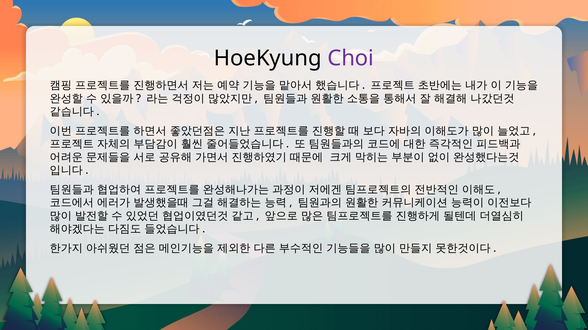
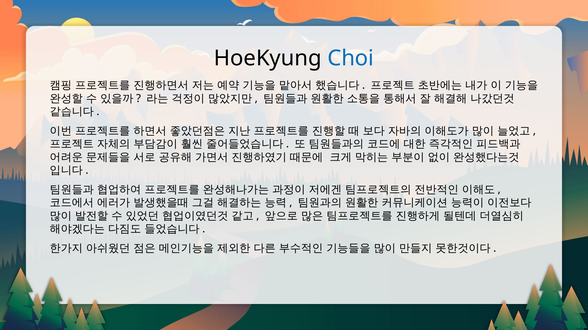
Choi colour: purple -> blue
